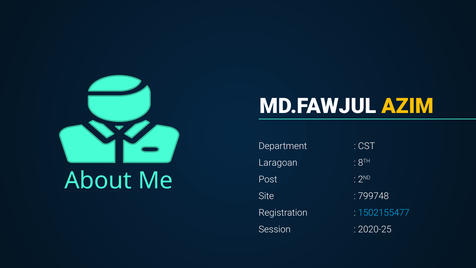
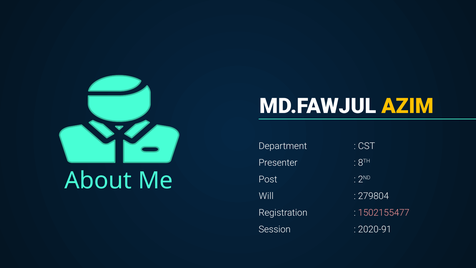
Laragoan: Laragoan -> Presenter
Site: Site -> Will
799748: 799748 -> 279804
1502155477 colour: light blue -> pink
2020-25: 2020-25 -> 2020-91
